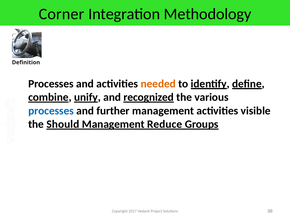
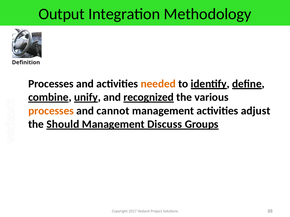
Corner: Corner -> Output
processes at (51, 111) colour: blue -> orange
further: further -> cannot
visible: visible -> adjust
Reduce: Reduce -> Discuss
